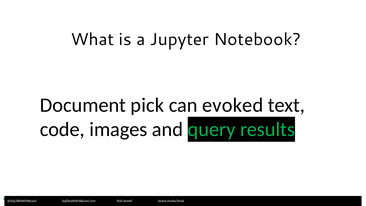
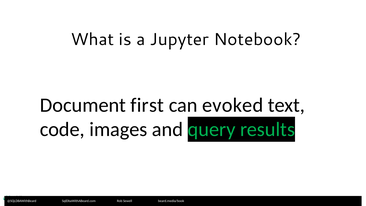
pick: pick -> first
